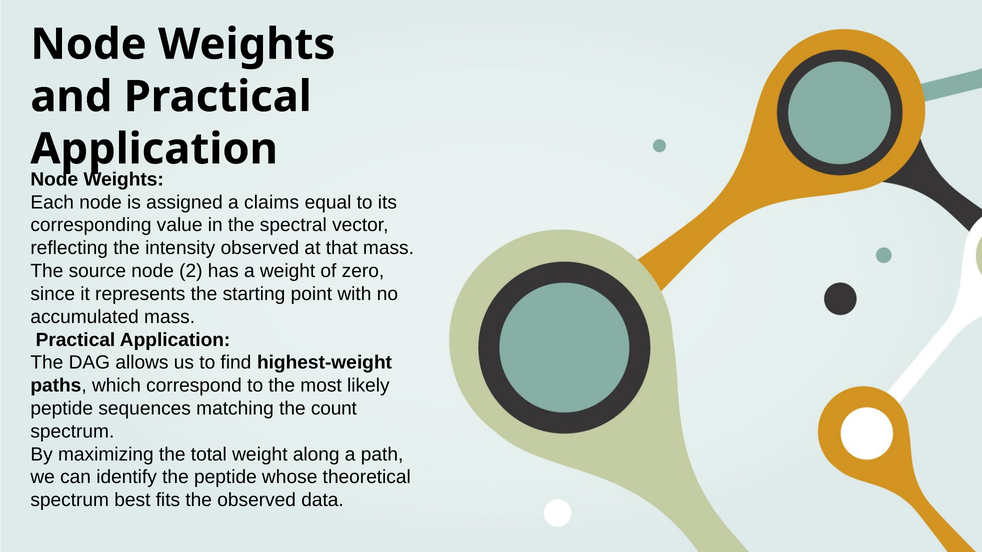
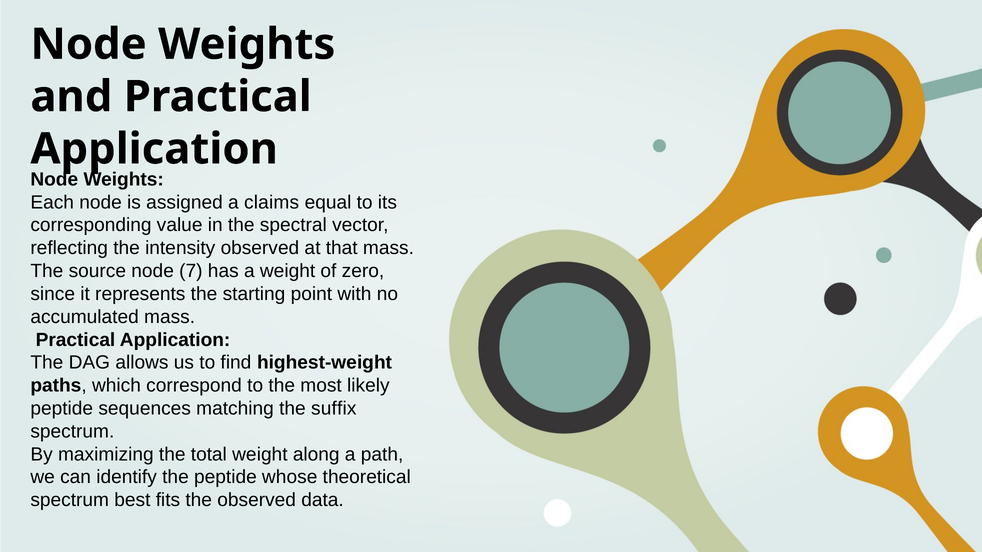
2: 2 -> 7
count: count -> suffix
